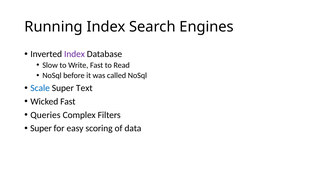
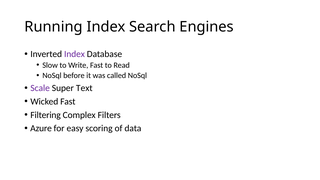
Scale colour: blue -> purple
Queries: Queries -> Filtering
Super at (41, 128): Super -> Azure
